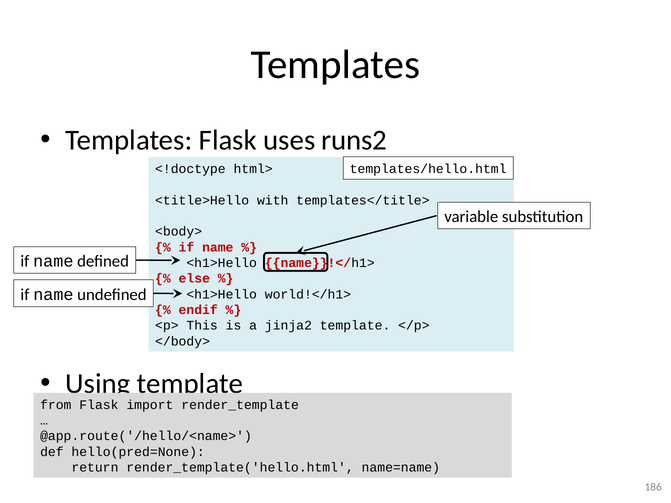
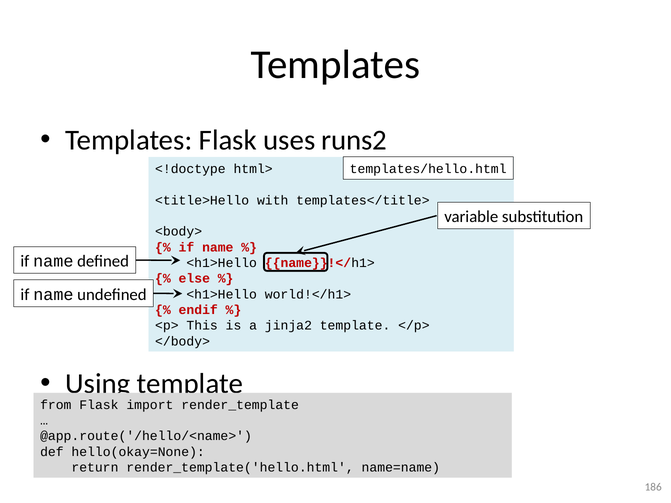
hello(pred=None: hello(pred=None -> hello(okay=None
